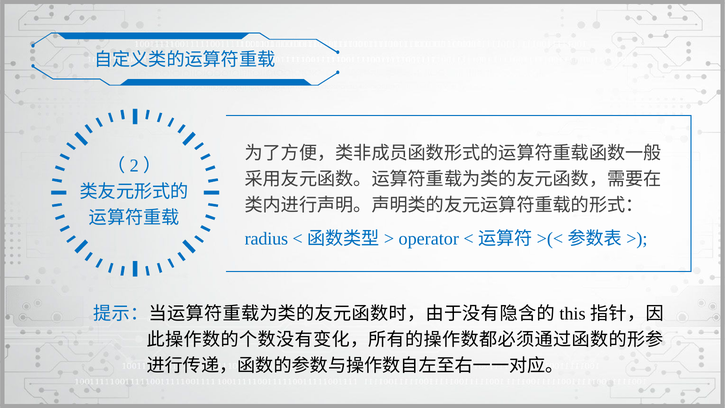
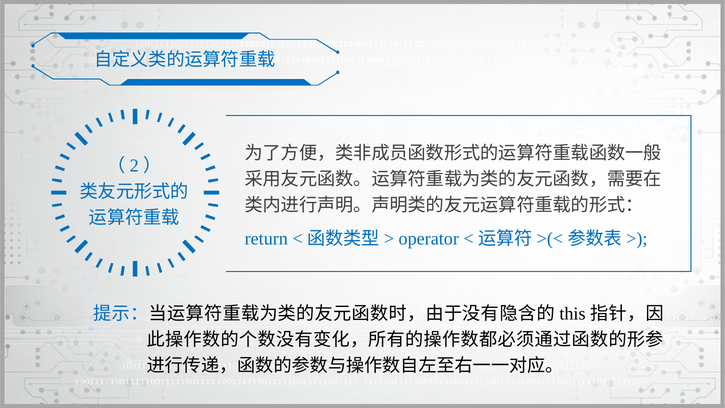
radius: radius -> return
